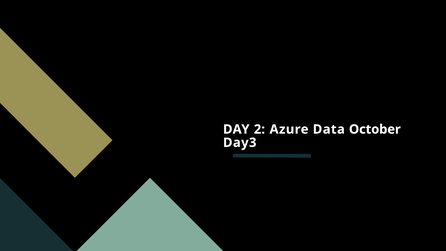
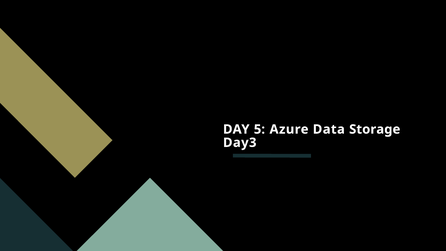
2: 2 -> 5
October: October -> Storage
